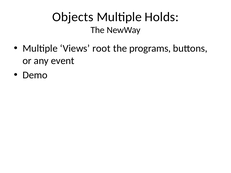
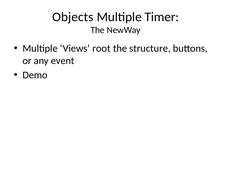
Holds: Holds -> Timer
programs: programs -> structure
